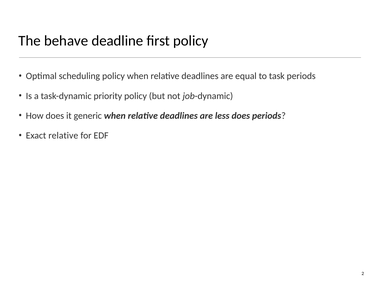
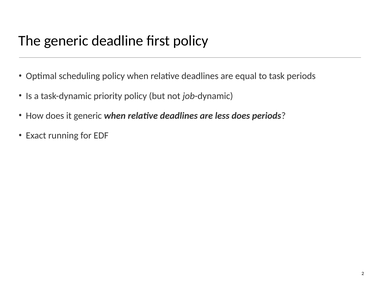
The behave: behave -> generic
Exact relative: relative -> running
